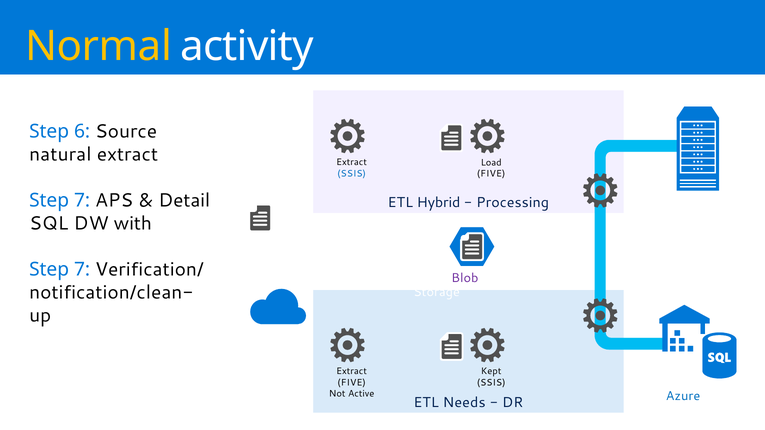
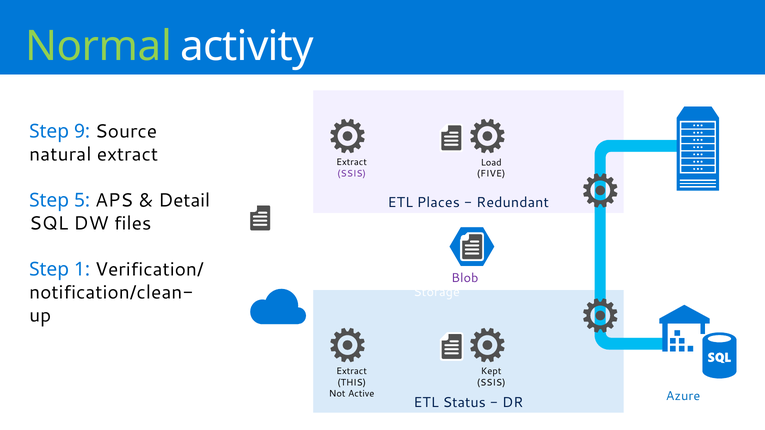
Normal colour: yellow -> light green
6: 6 -> 9
SSIS at (352, 174) colour: blue -> purple
7 at (82, 201): 7 -> 5
Hybrid: Hybrid -> Places
Processing: Processing -> Redundant
with: with -> files
7 at (82, 269): 7 -> 1
FIVE at (352, 383): FIVE -> THIS
Needs: Needs -> Status
